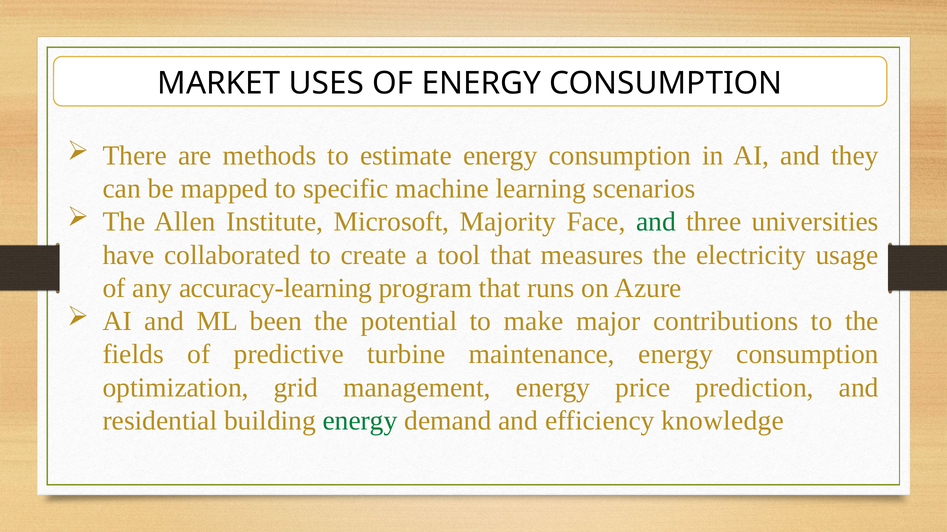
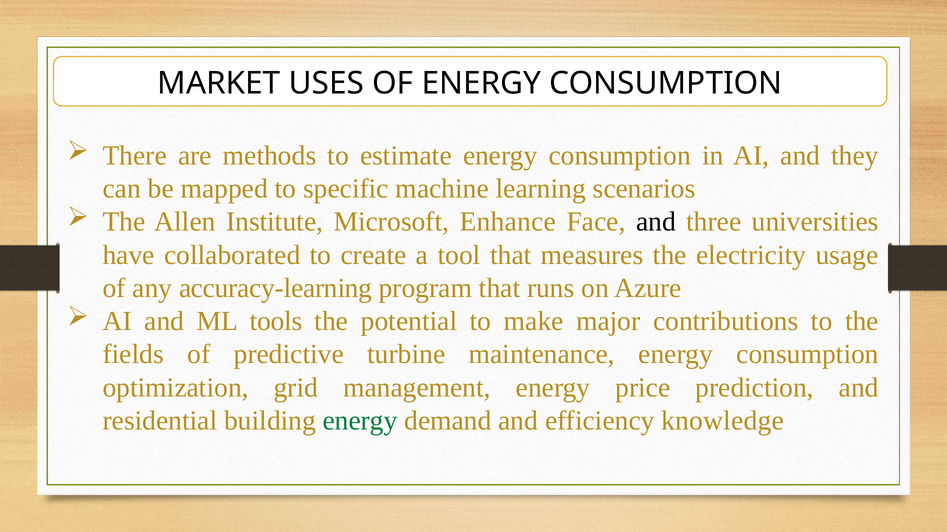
Majority: Majority -> Enhance
and at (656, 222) colour: green -> black
been: been -> tools
